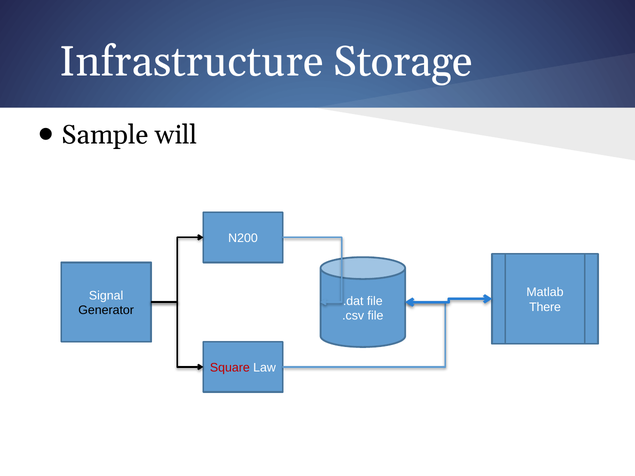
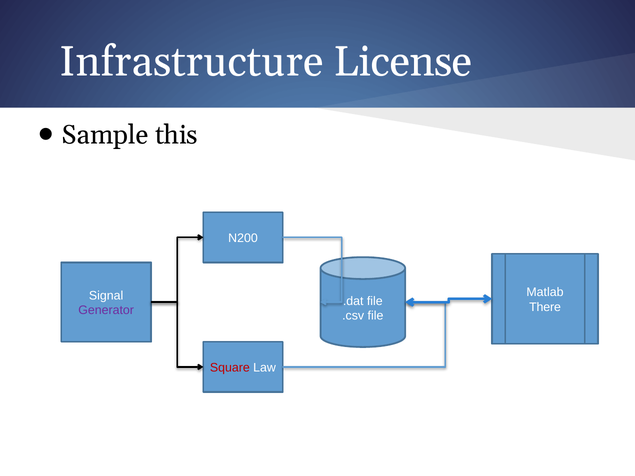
Storage: Storage -> License
will: will -> this
Generator colour: black -> purple
